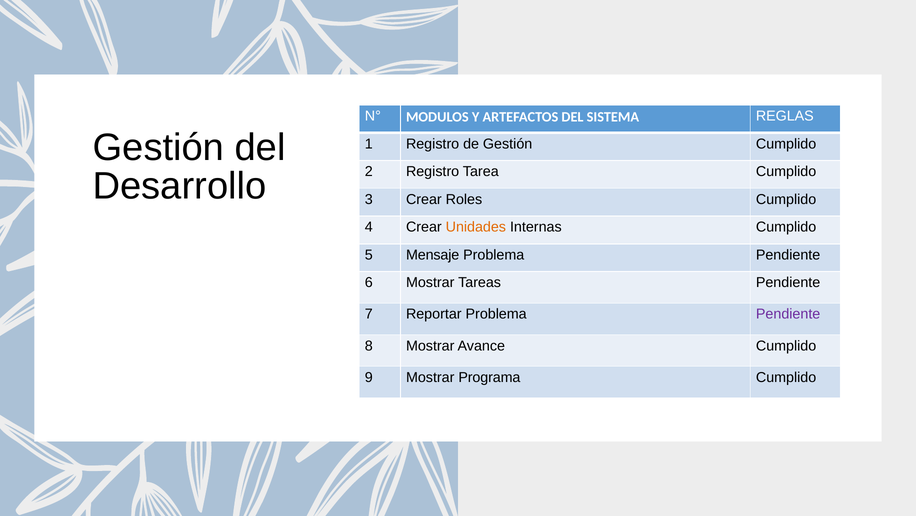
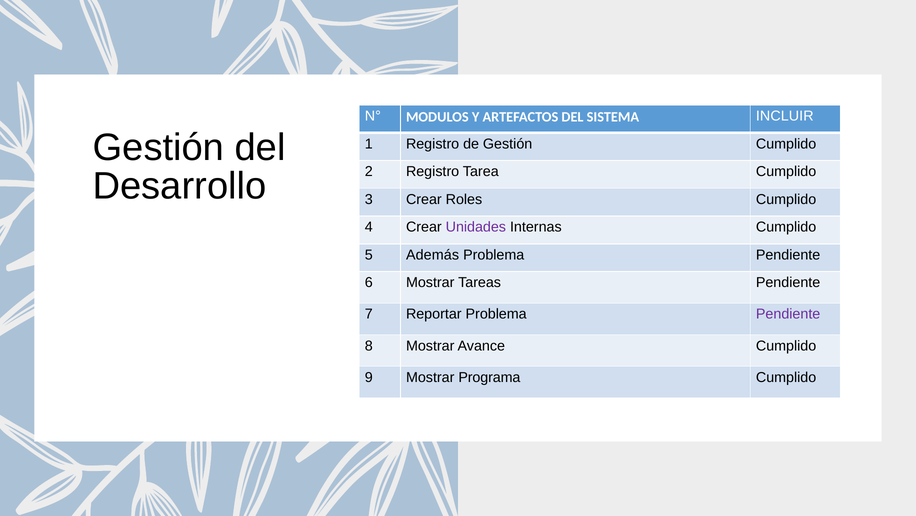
REGLAS: REGLAS -> INCLUIR
Unidades colour: orange -> purple
Mensaje: Mensaje -> Además
